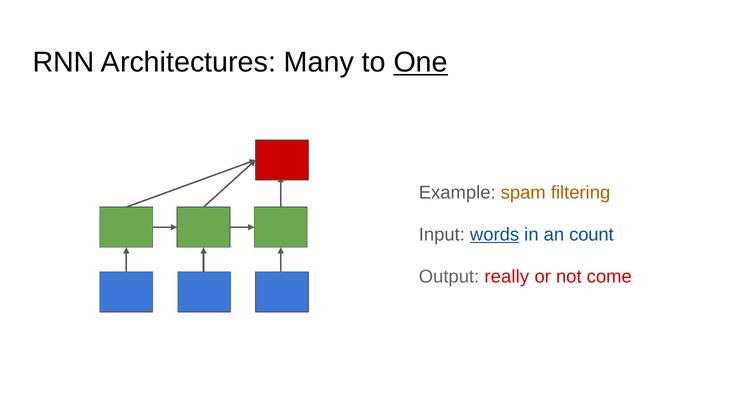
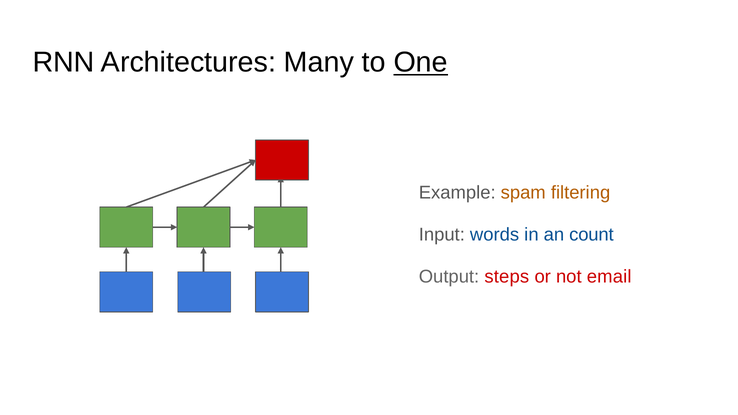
words underline: present -> none
really: really -> steps
come: come -> email
